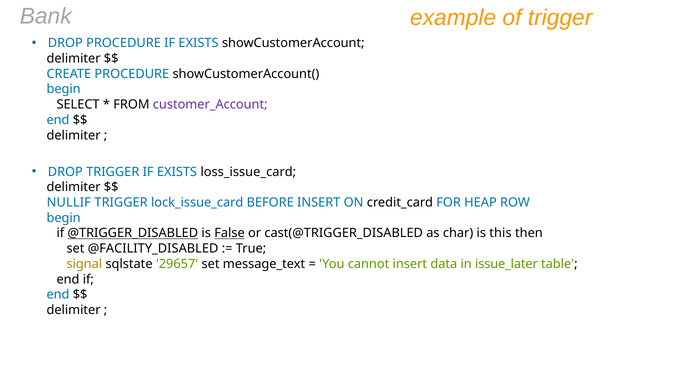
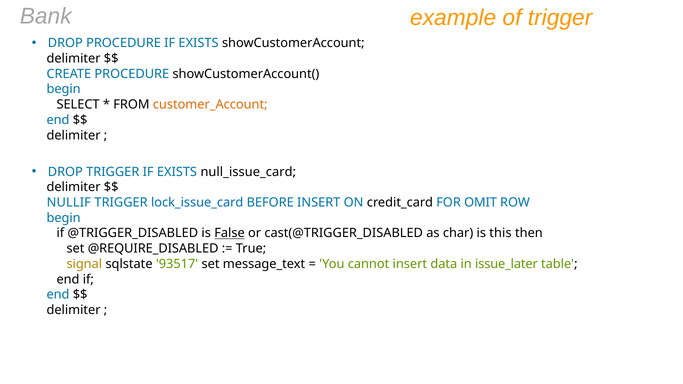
customer_Account colour: purple -> orange
loss_issue_card: loss_issue_card -> null_issue_card
HEAP: HEAP -> OMIT
@TRIGGER_DISABLED underline: present -> none
@FACILITY_DISABLED: @FACILITY_DISABLED -> @REQUIRE_DISABLED
29657: 29657 -> 93517
